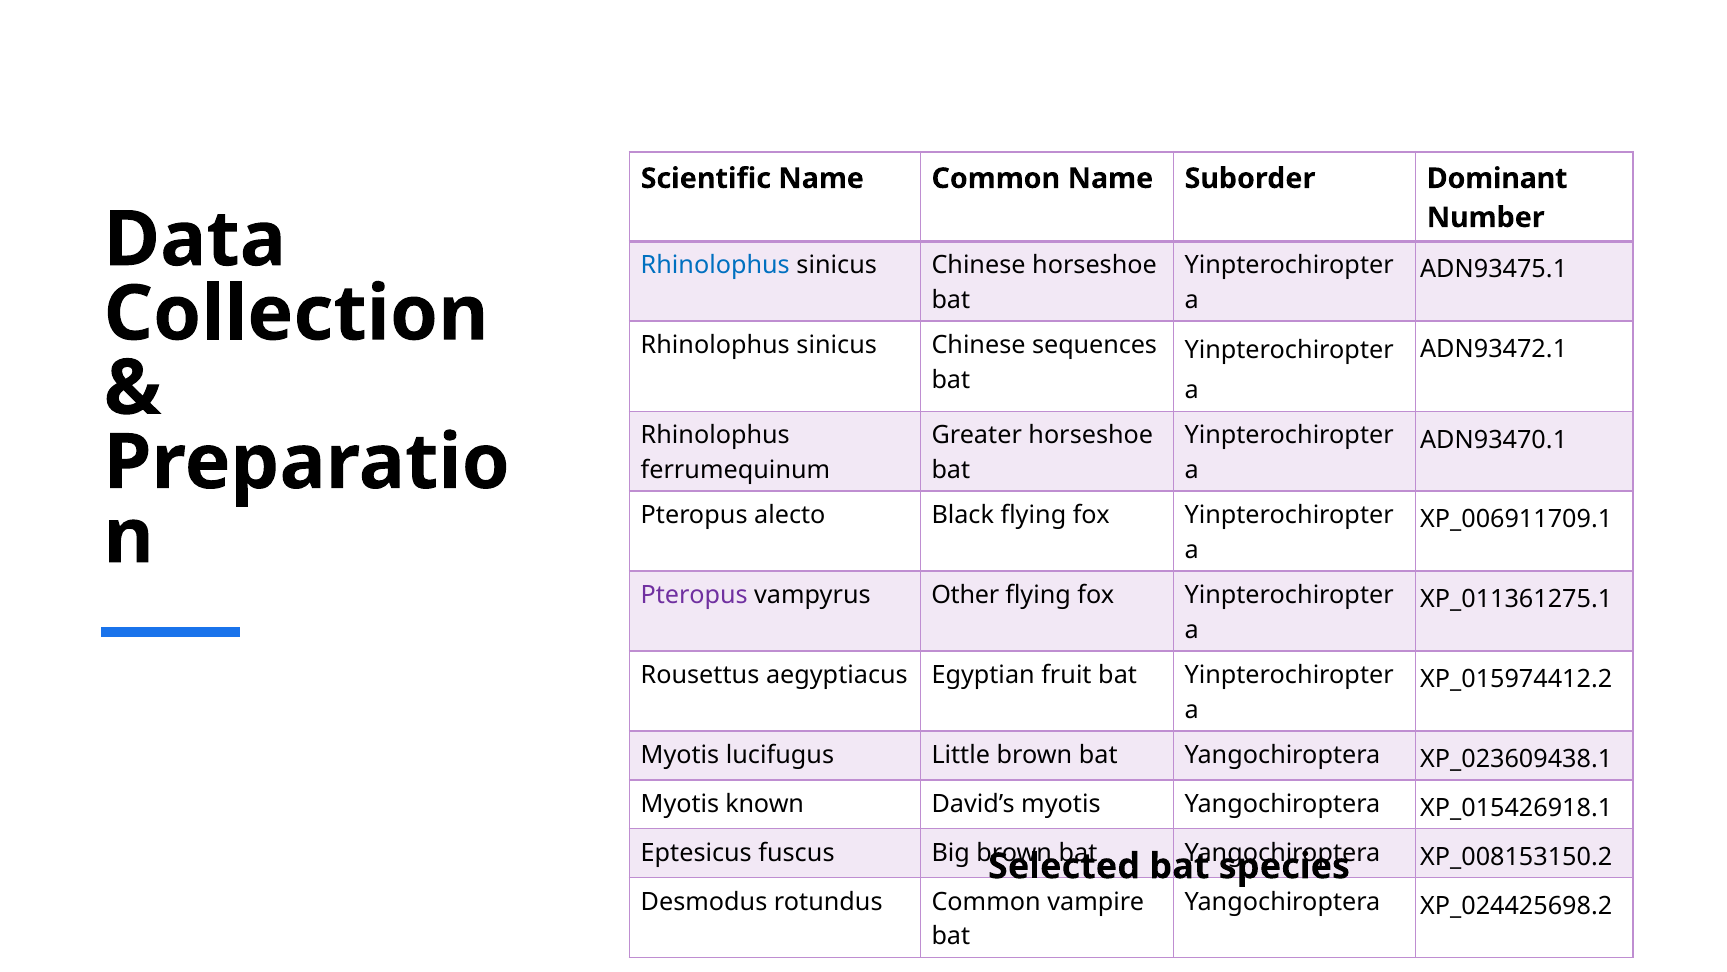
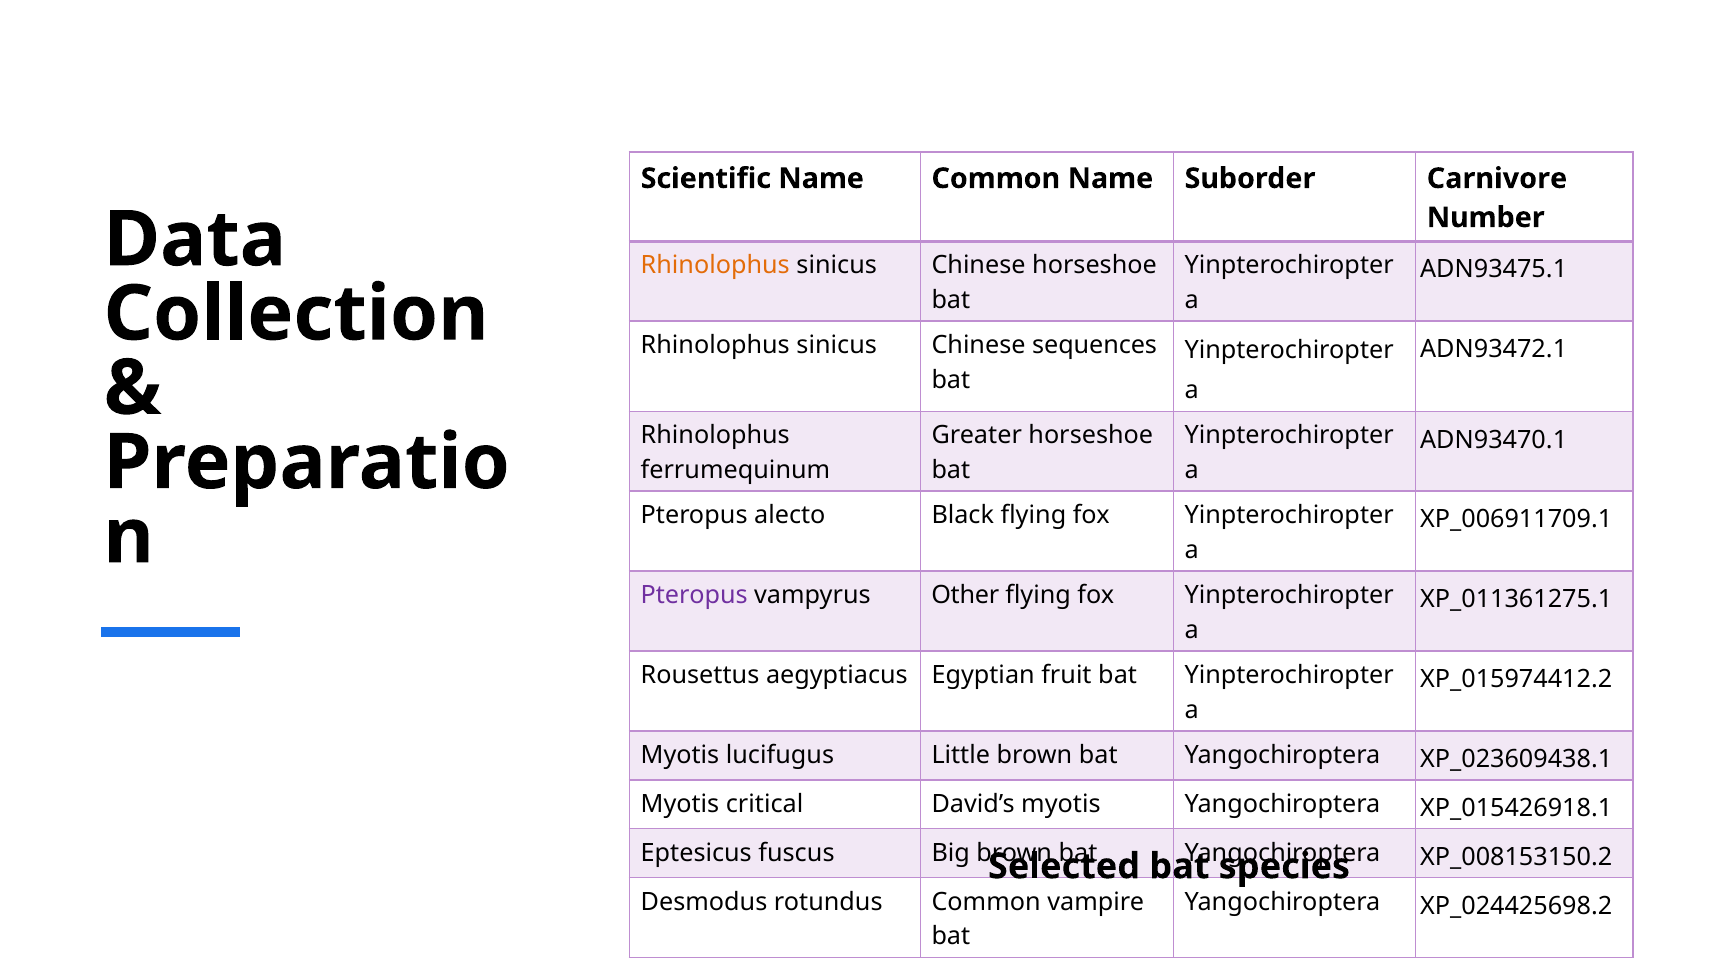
Dominant: Dominant -> Carnivore
Rhinolophus at (715, 265) colour: blue -> orange
known: known -> critical
